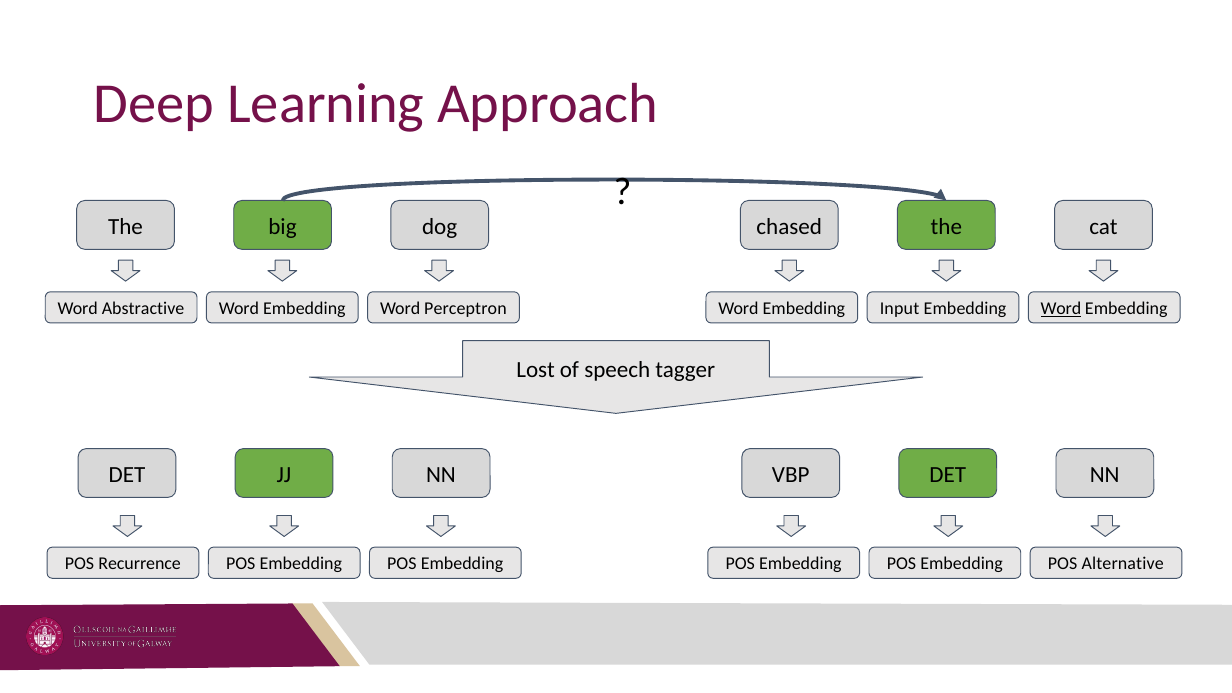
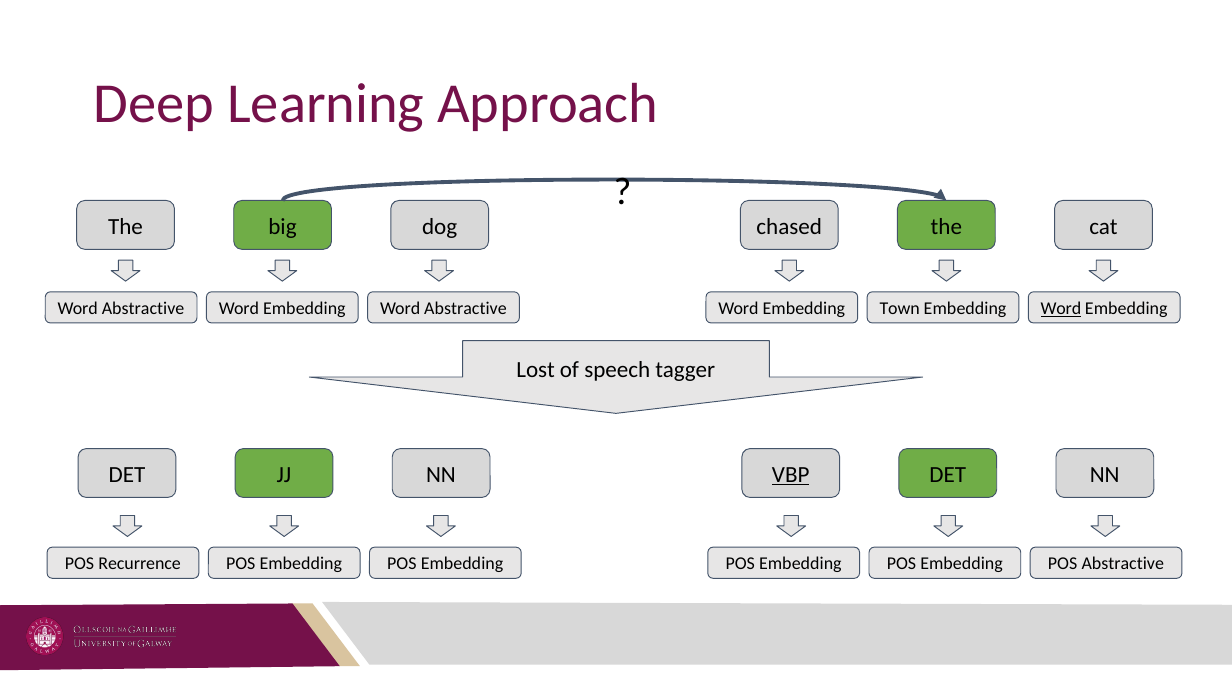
Embedding Word Perceptron: Perceptron -> Abstractive
Input: Input -> Town
VBP underline: none -> present
POS Alternative: Alternative -> Abstractive
